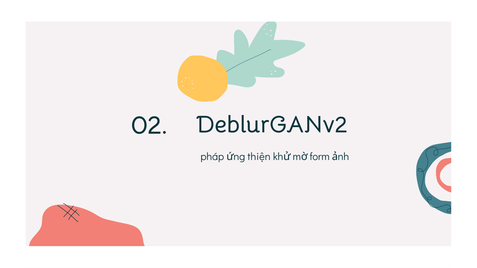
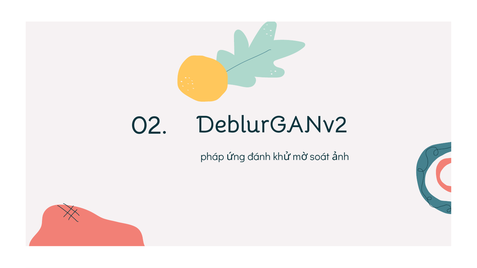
thiện: thiện -> đánh
form: form -> soát
